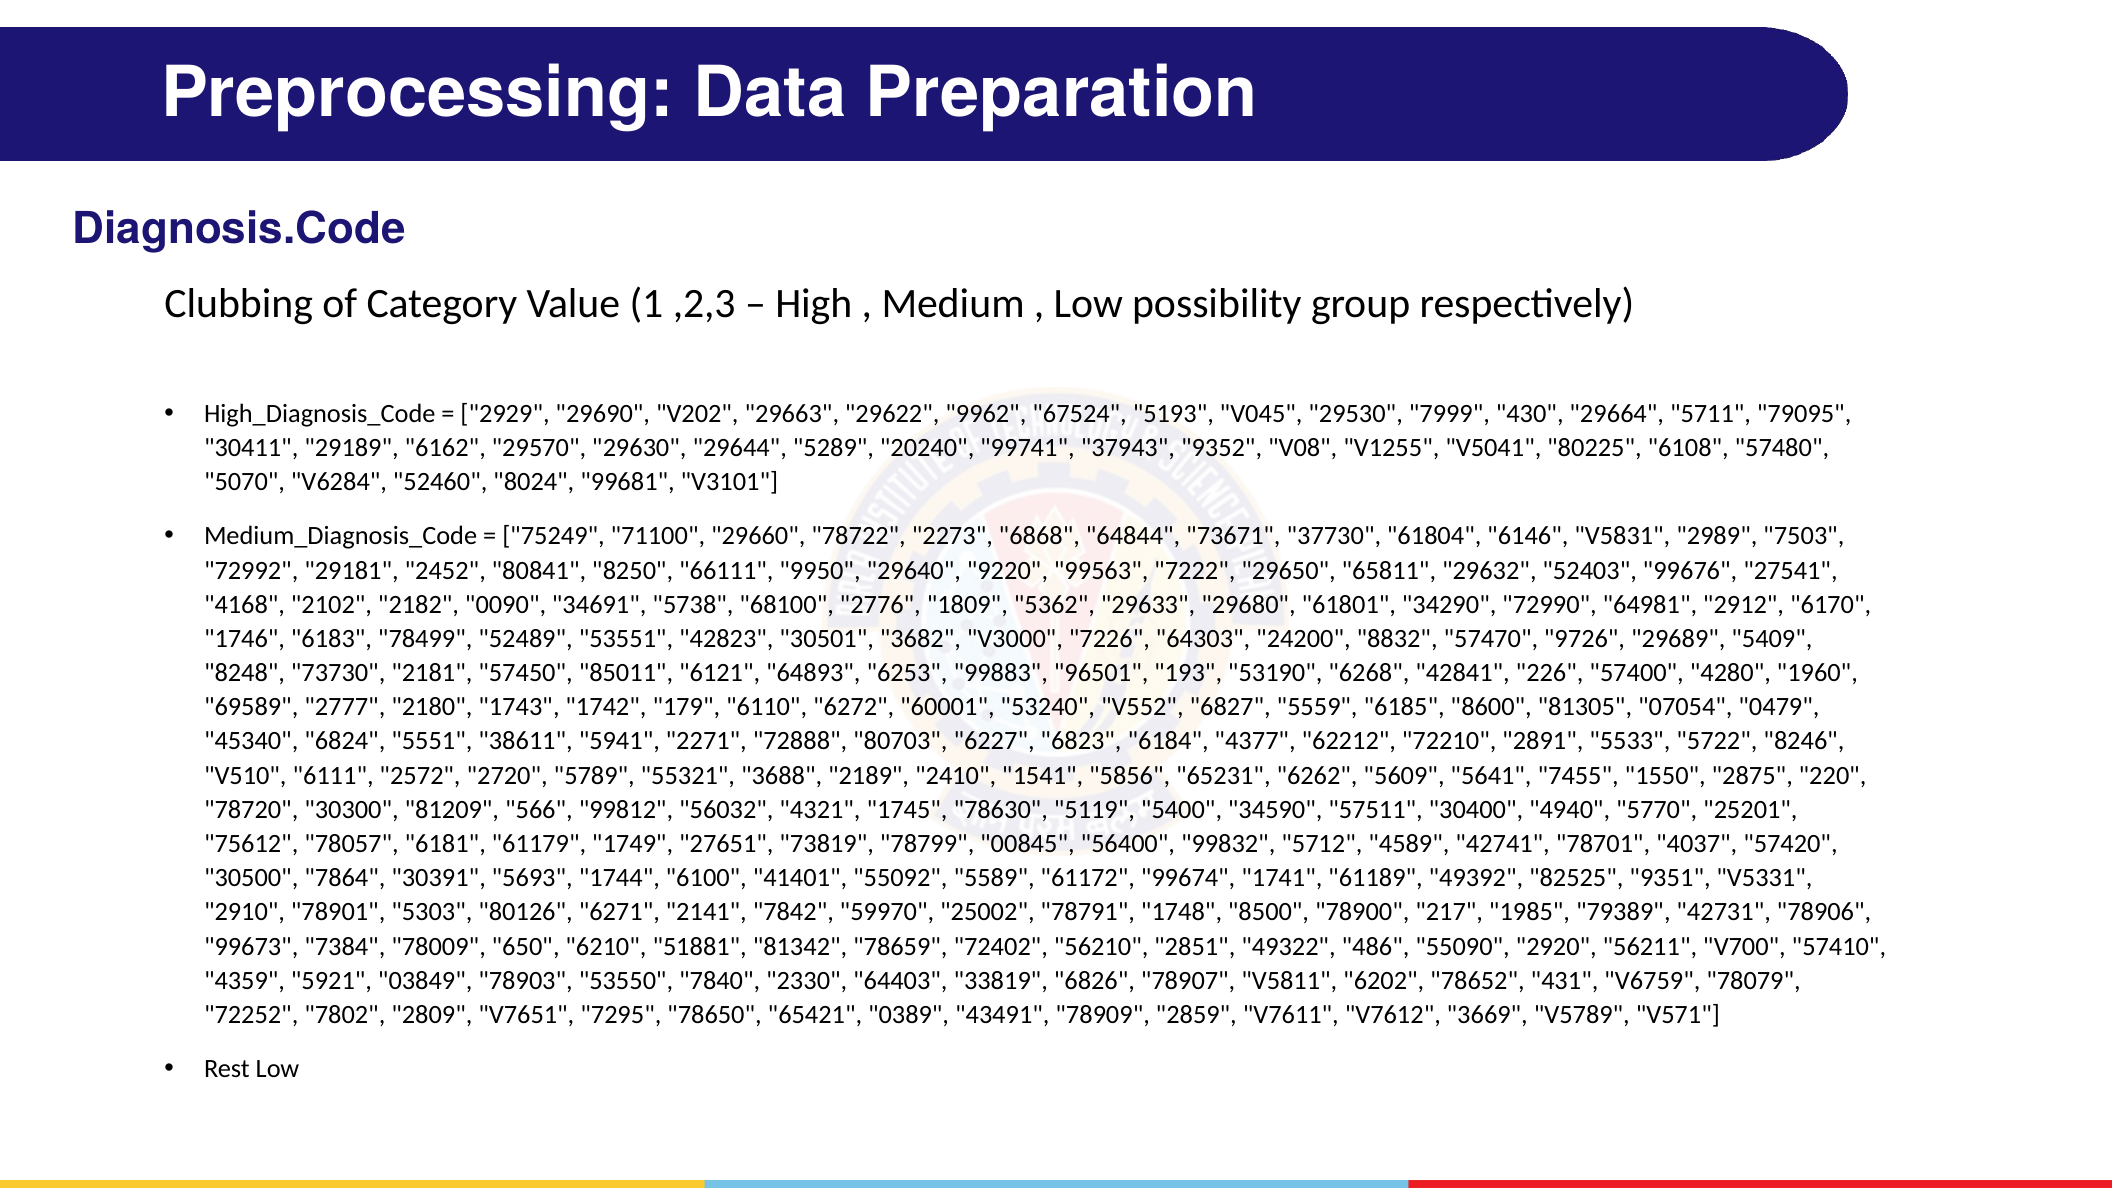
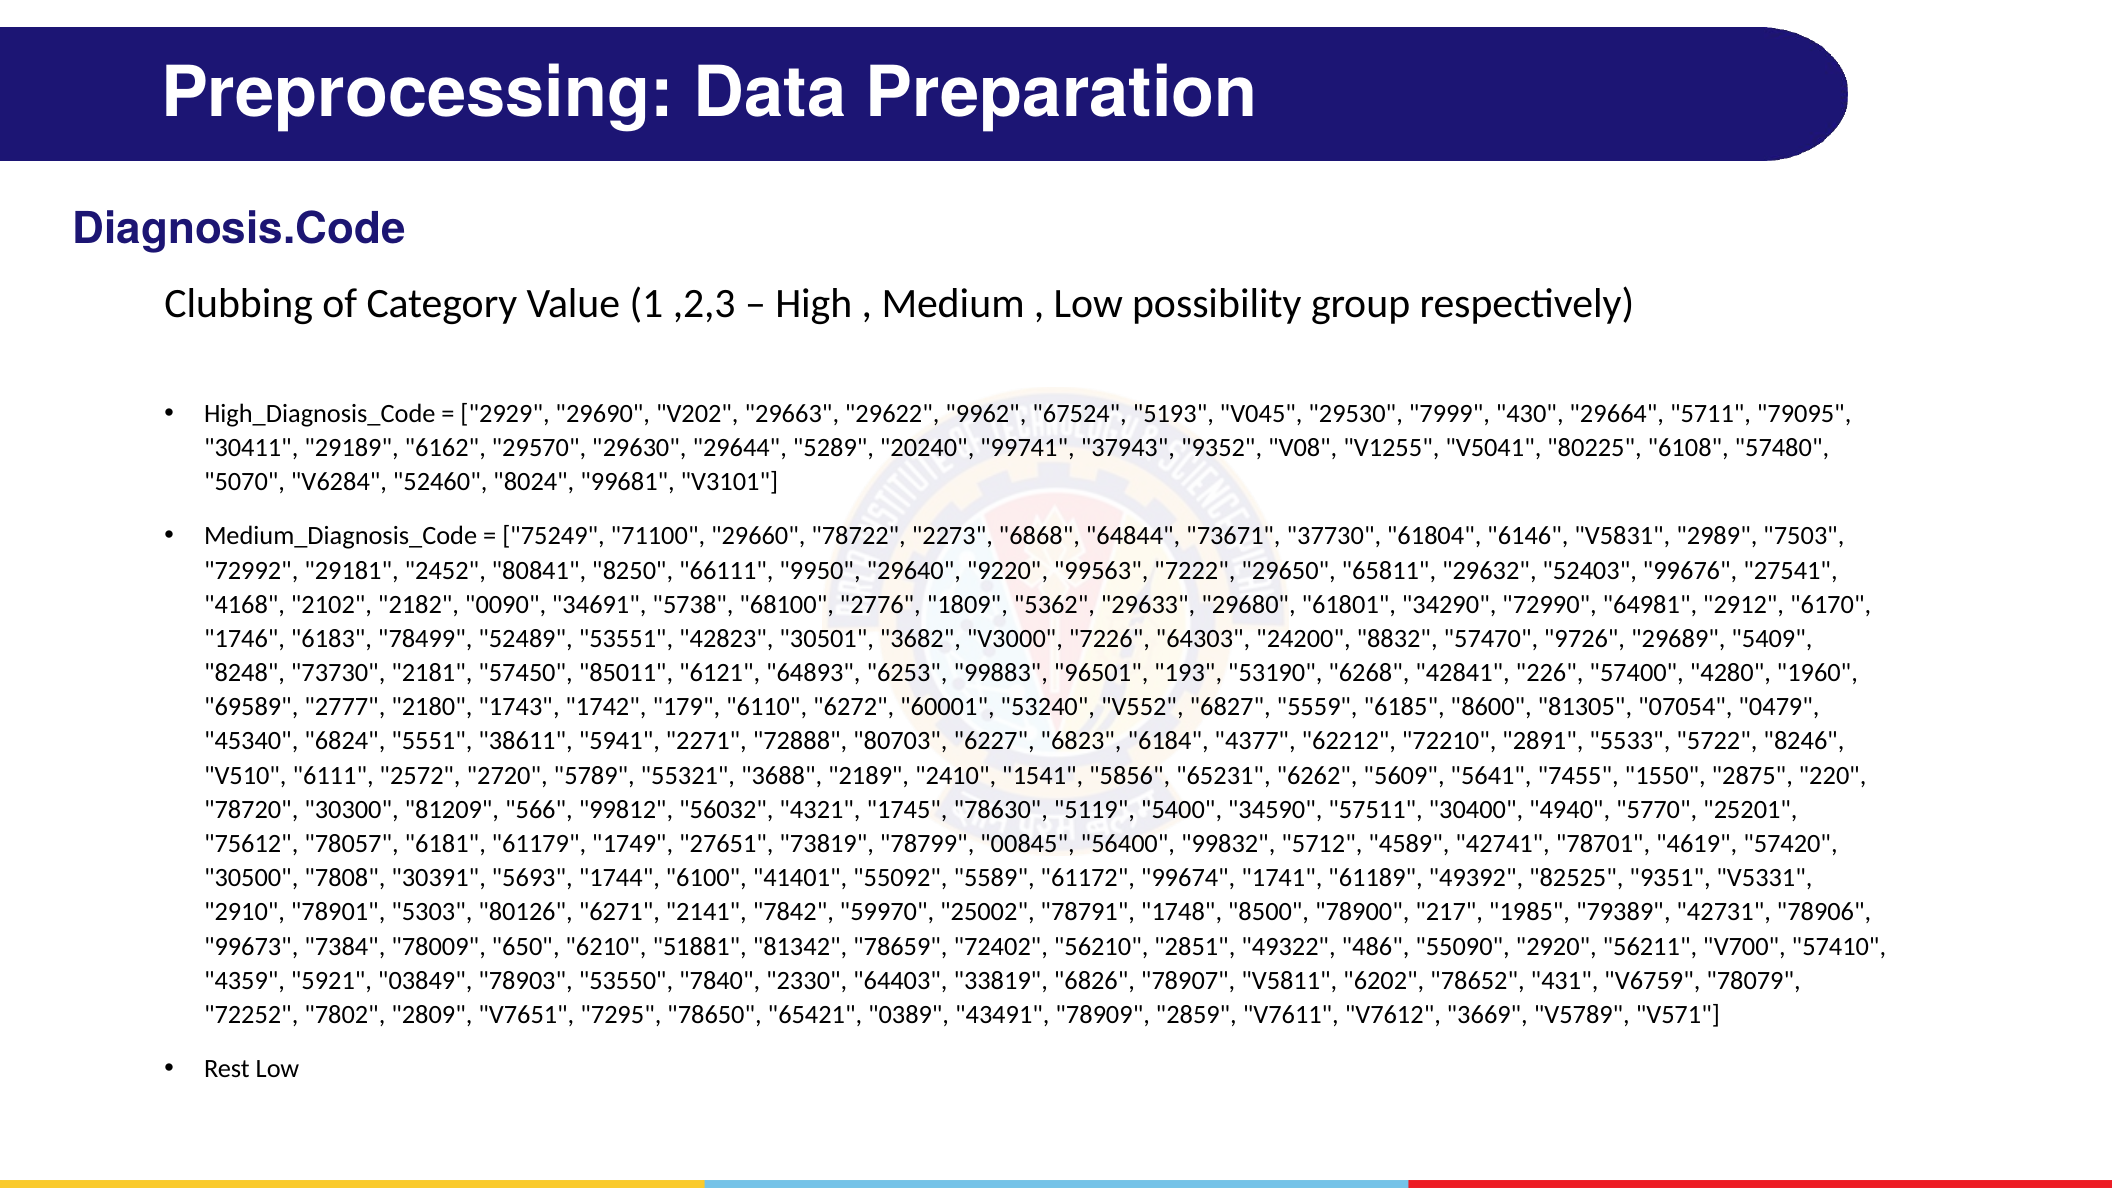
4037: 4037 -> 4619
7864: 7864 -> 7808
